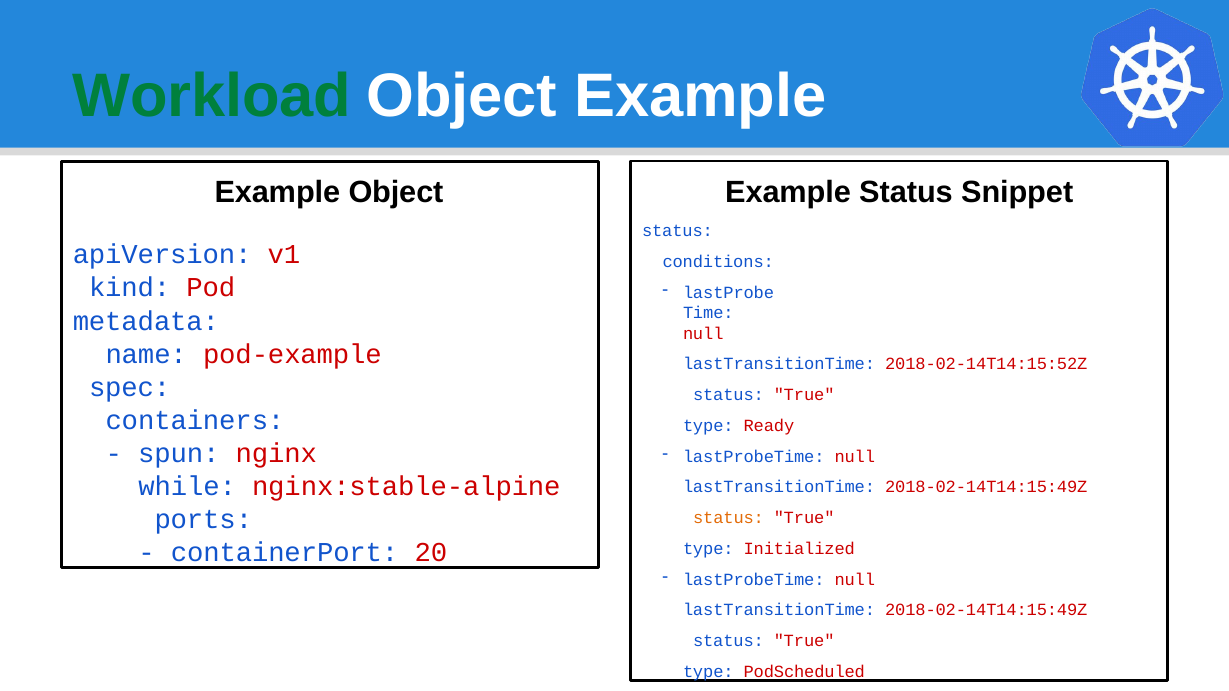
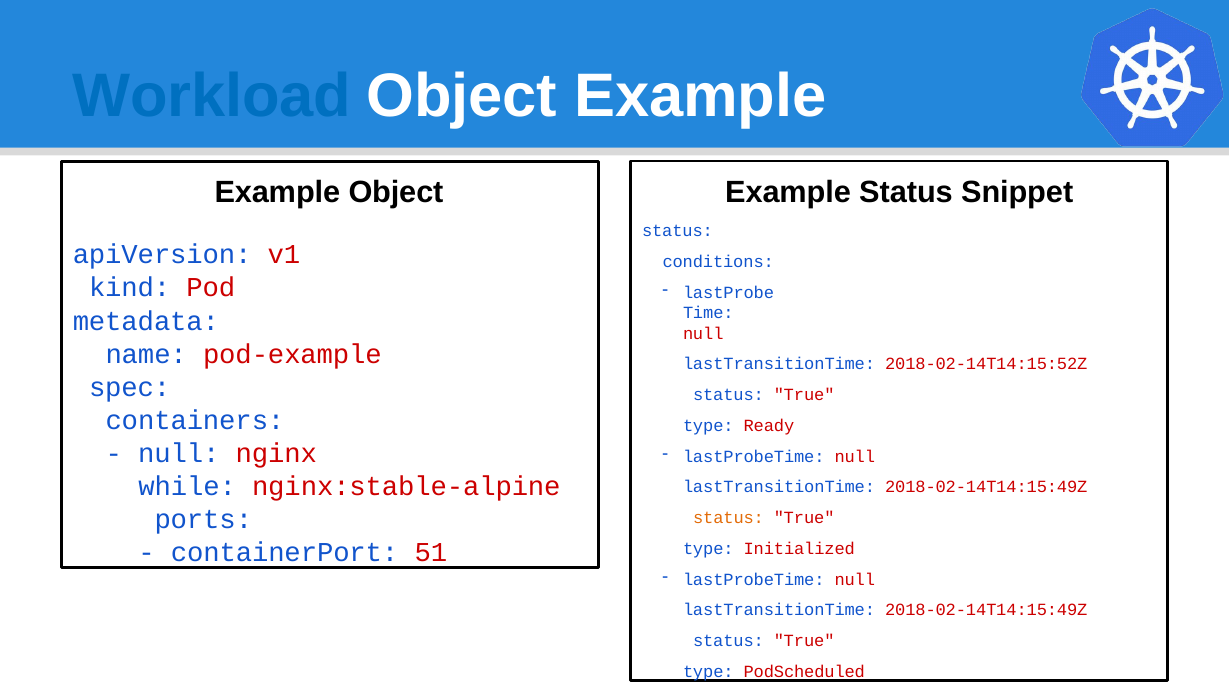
Workload colour: green -> blue
spun at (179, 454): spun -> null
20: 20 -> 51
